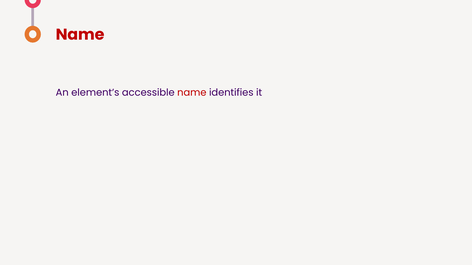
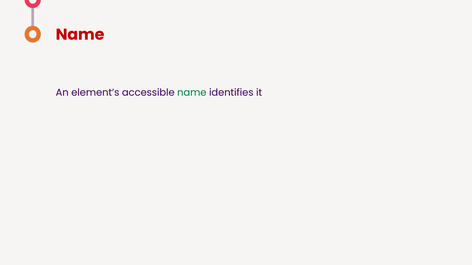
name at (192, 93) colour: red -> green
